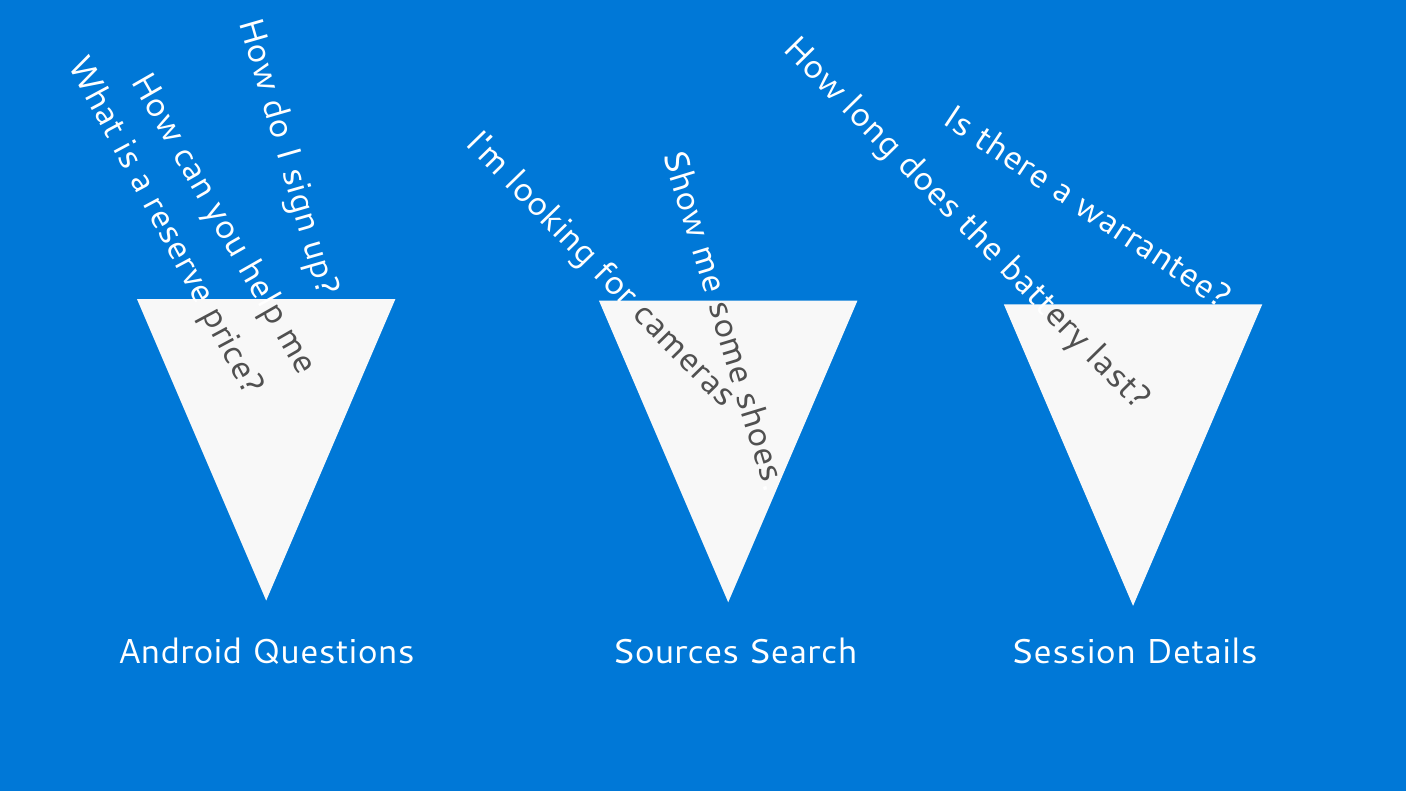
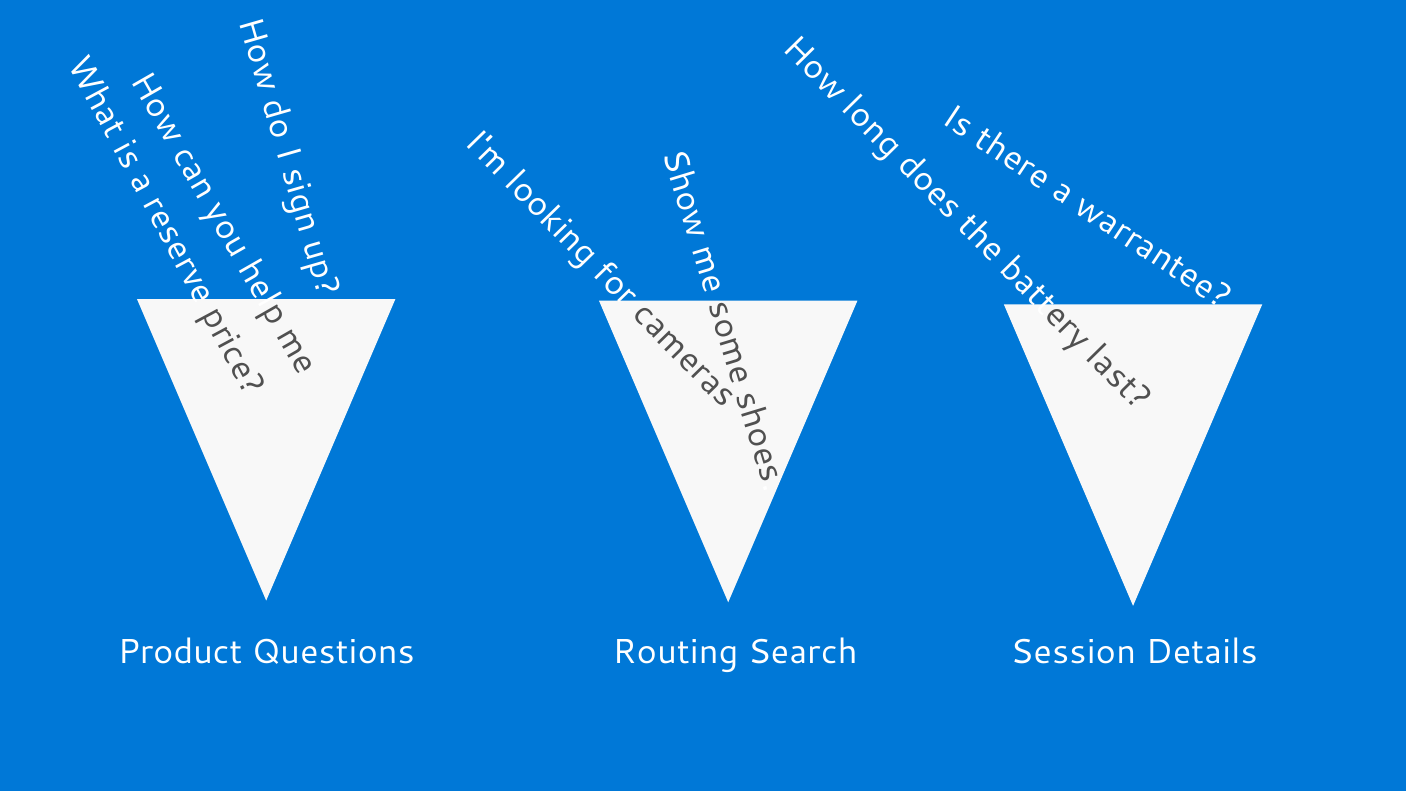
Android: Android -> Product
Sources: Sources -> Routing
